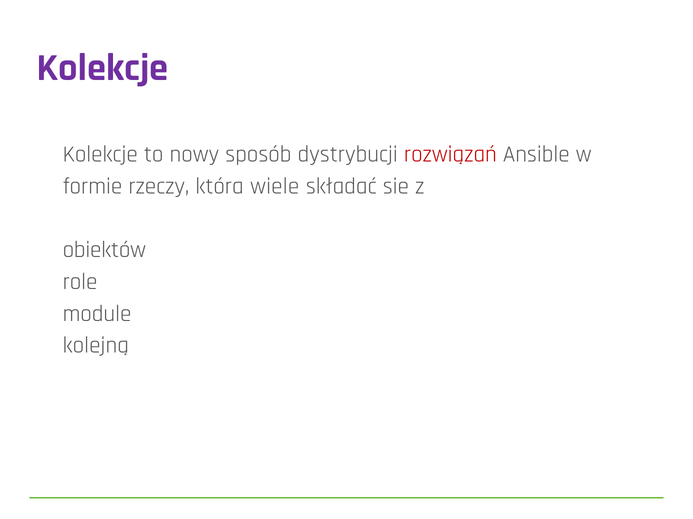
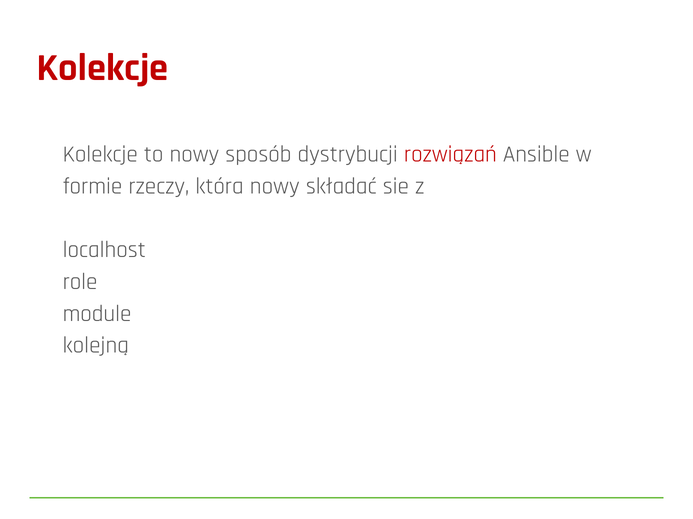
Kolekcje at (103, 68) colour: purple -> red
która wiele: wiele -> nowy
obiektów: obiektów -> localhost
